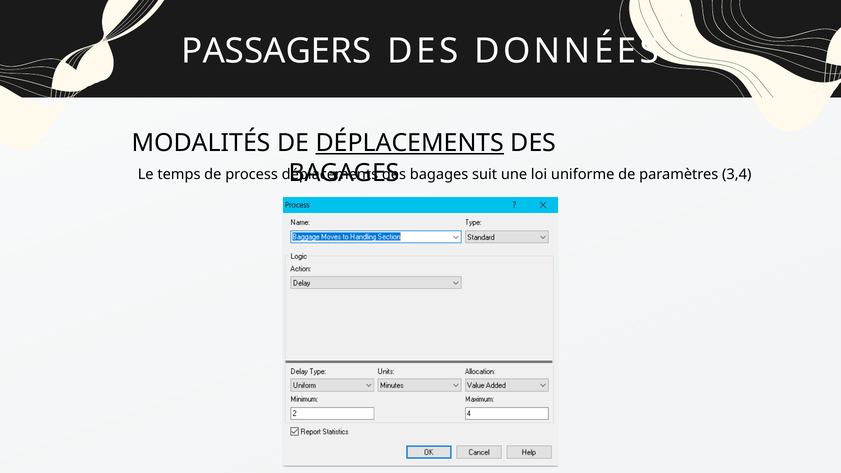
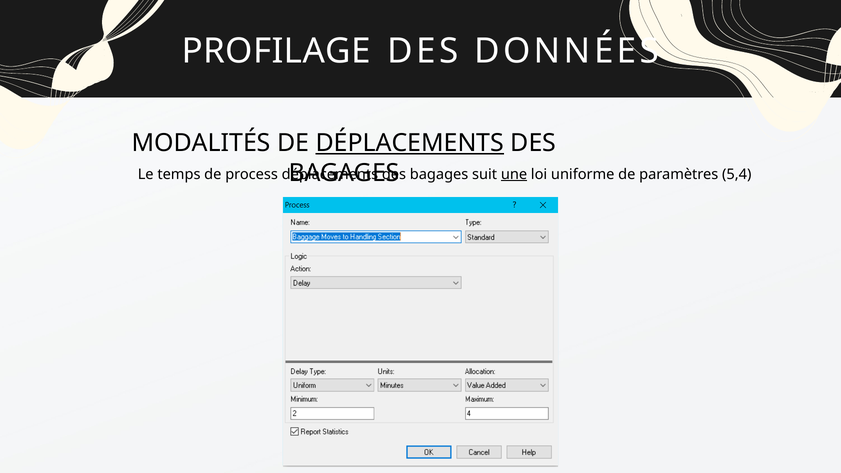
PASSAGERS: PASSAGERS -> PROFILAGE
une underline: none -> present
3,4: 3,4 -> 5,4
